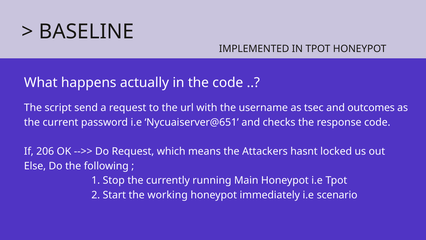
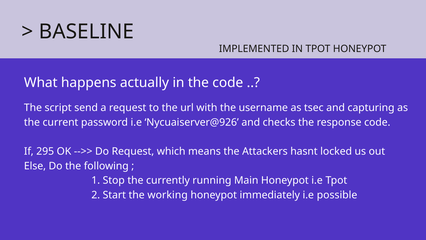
outcomes: outcomes -> capturing
Nycuaiserver@651: Nycuaiserver@651 -> Nycuaiserver@926
206: 206 -> 295
scenario: scenario -> possible
